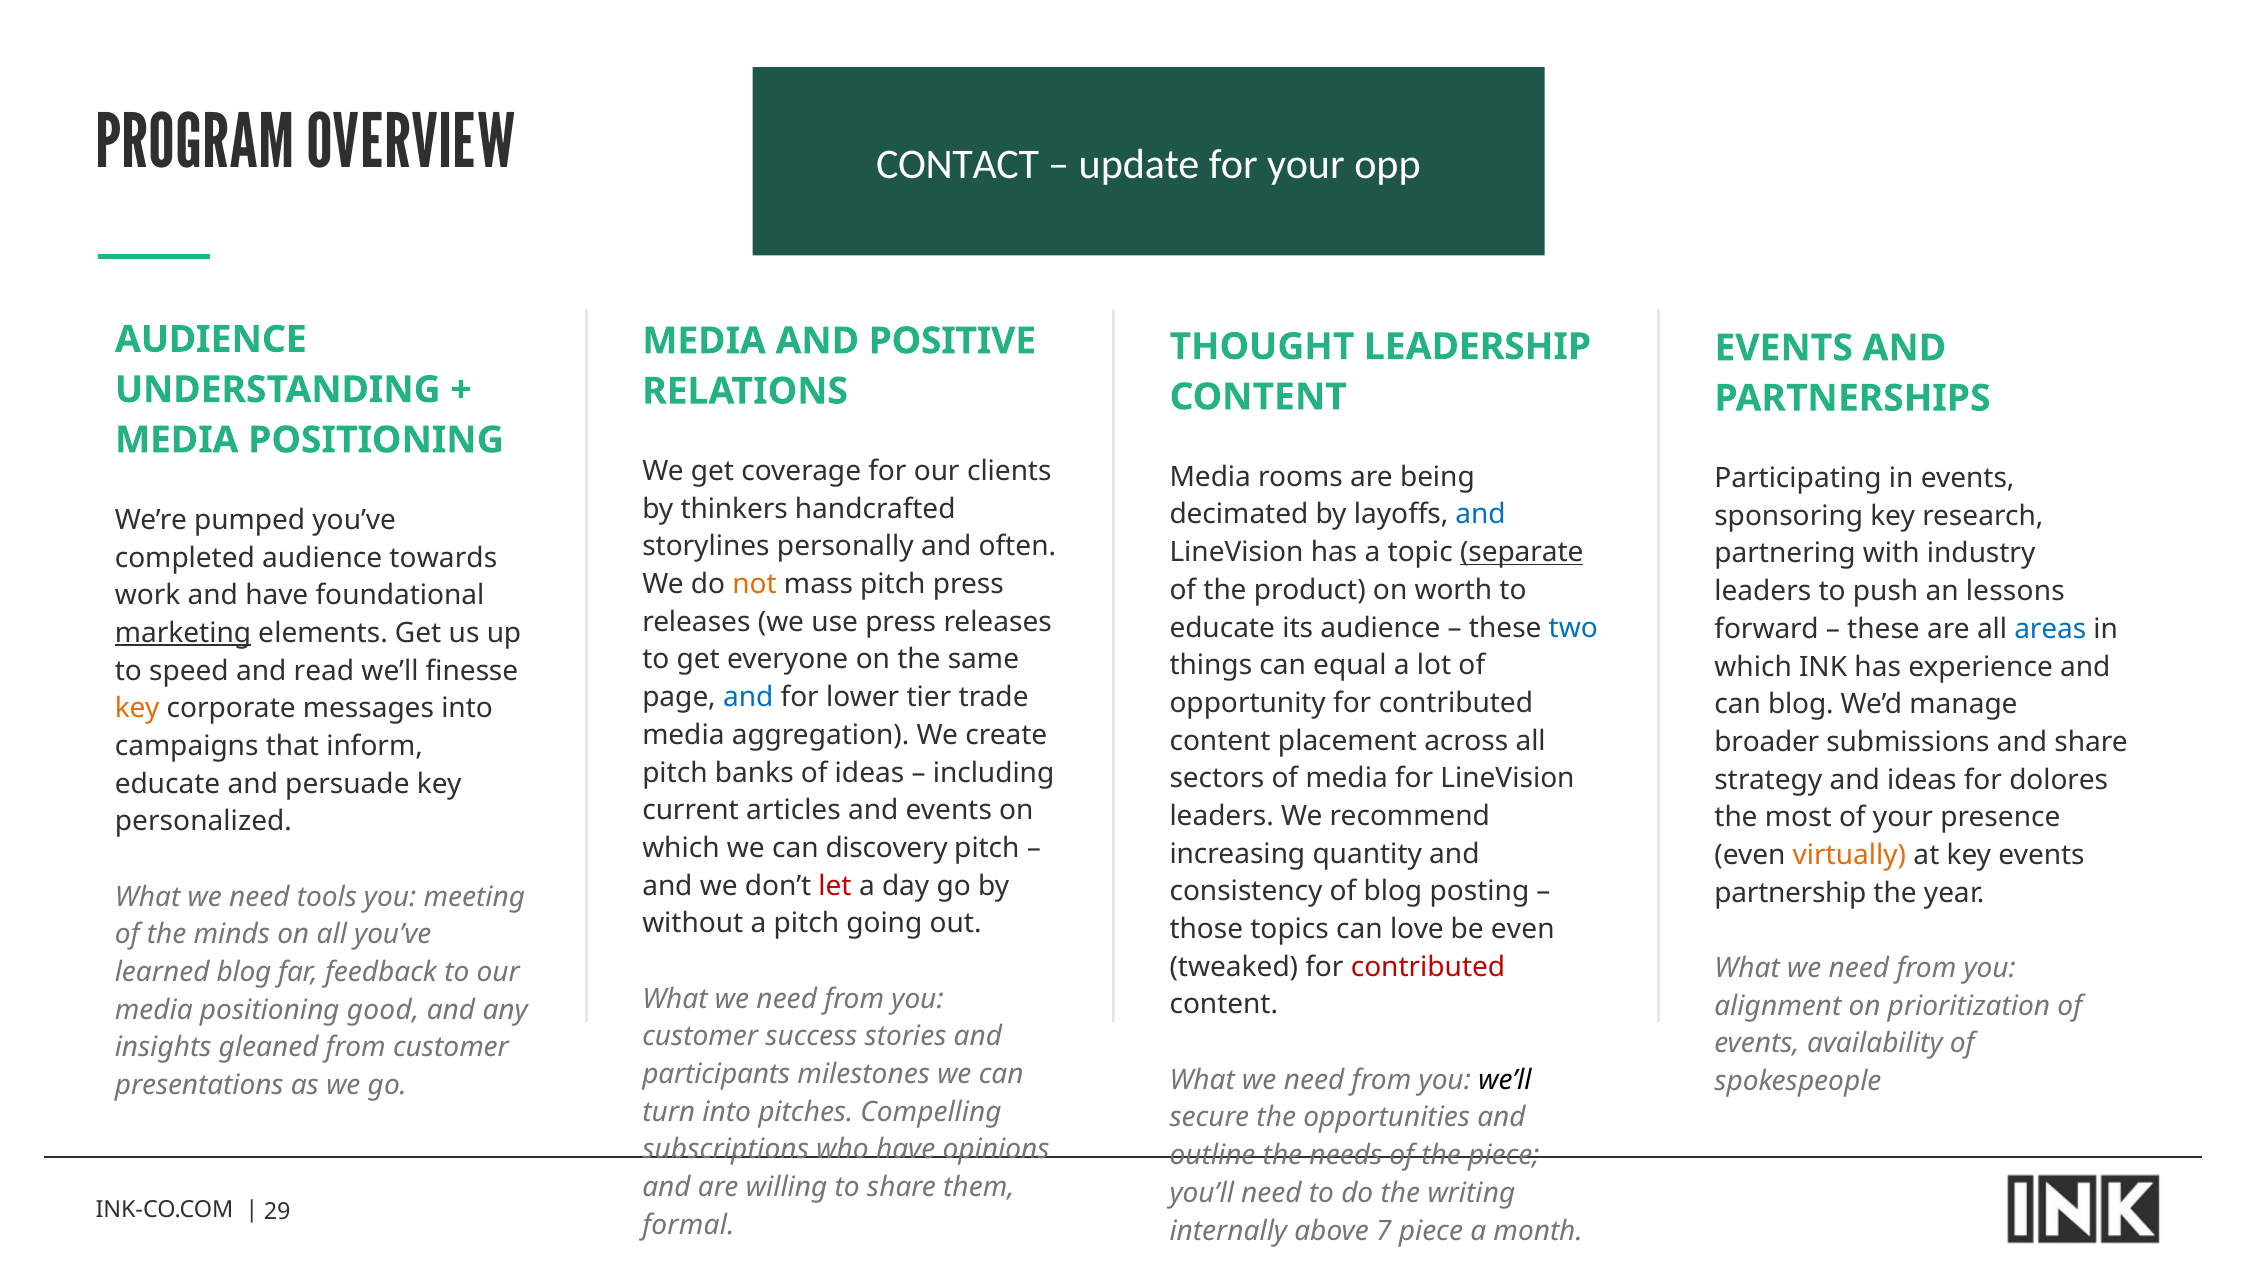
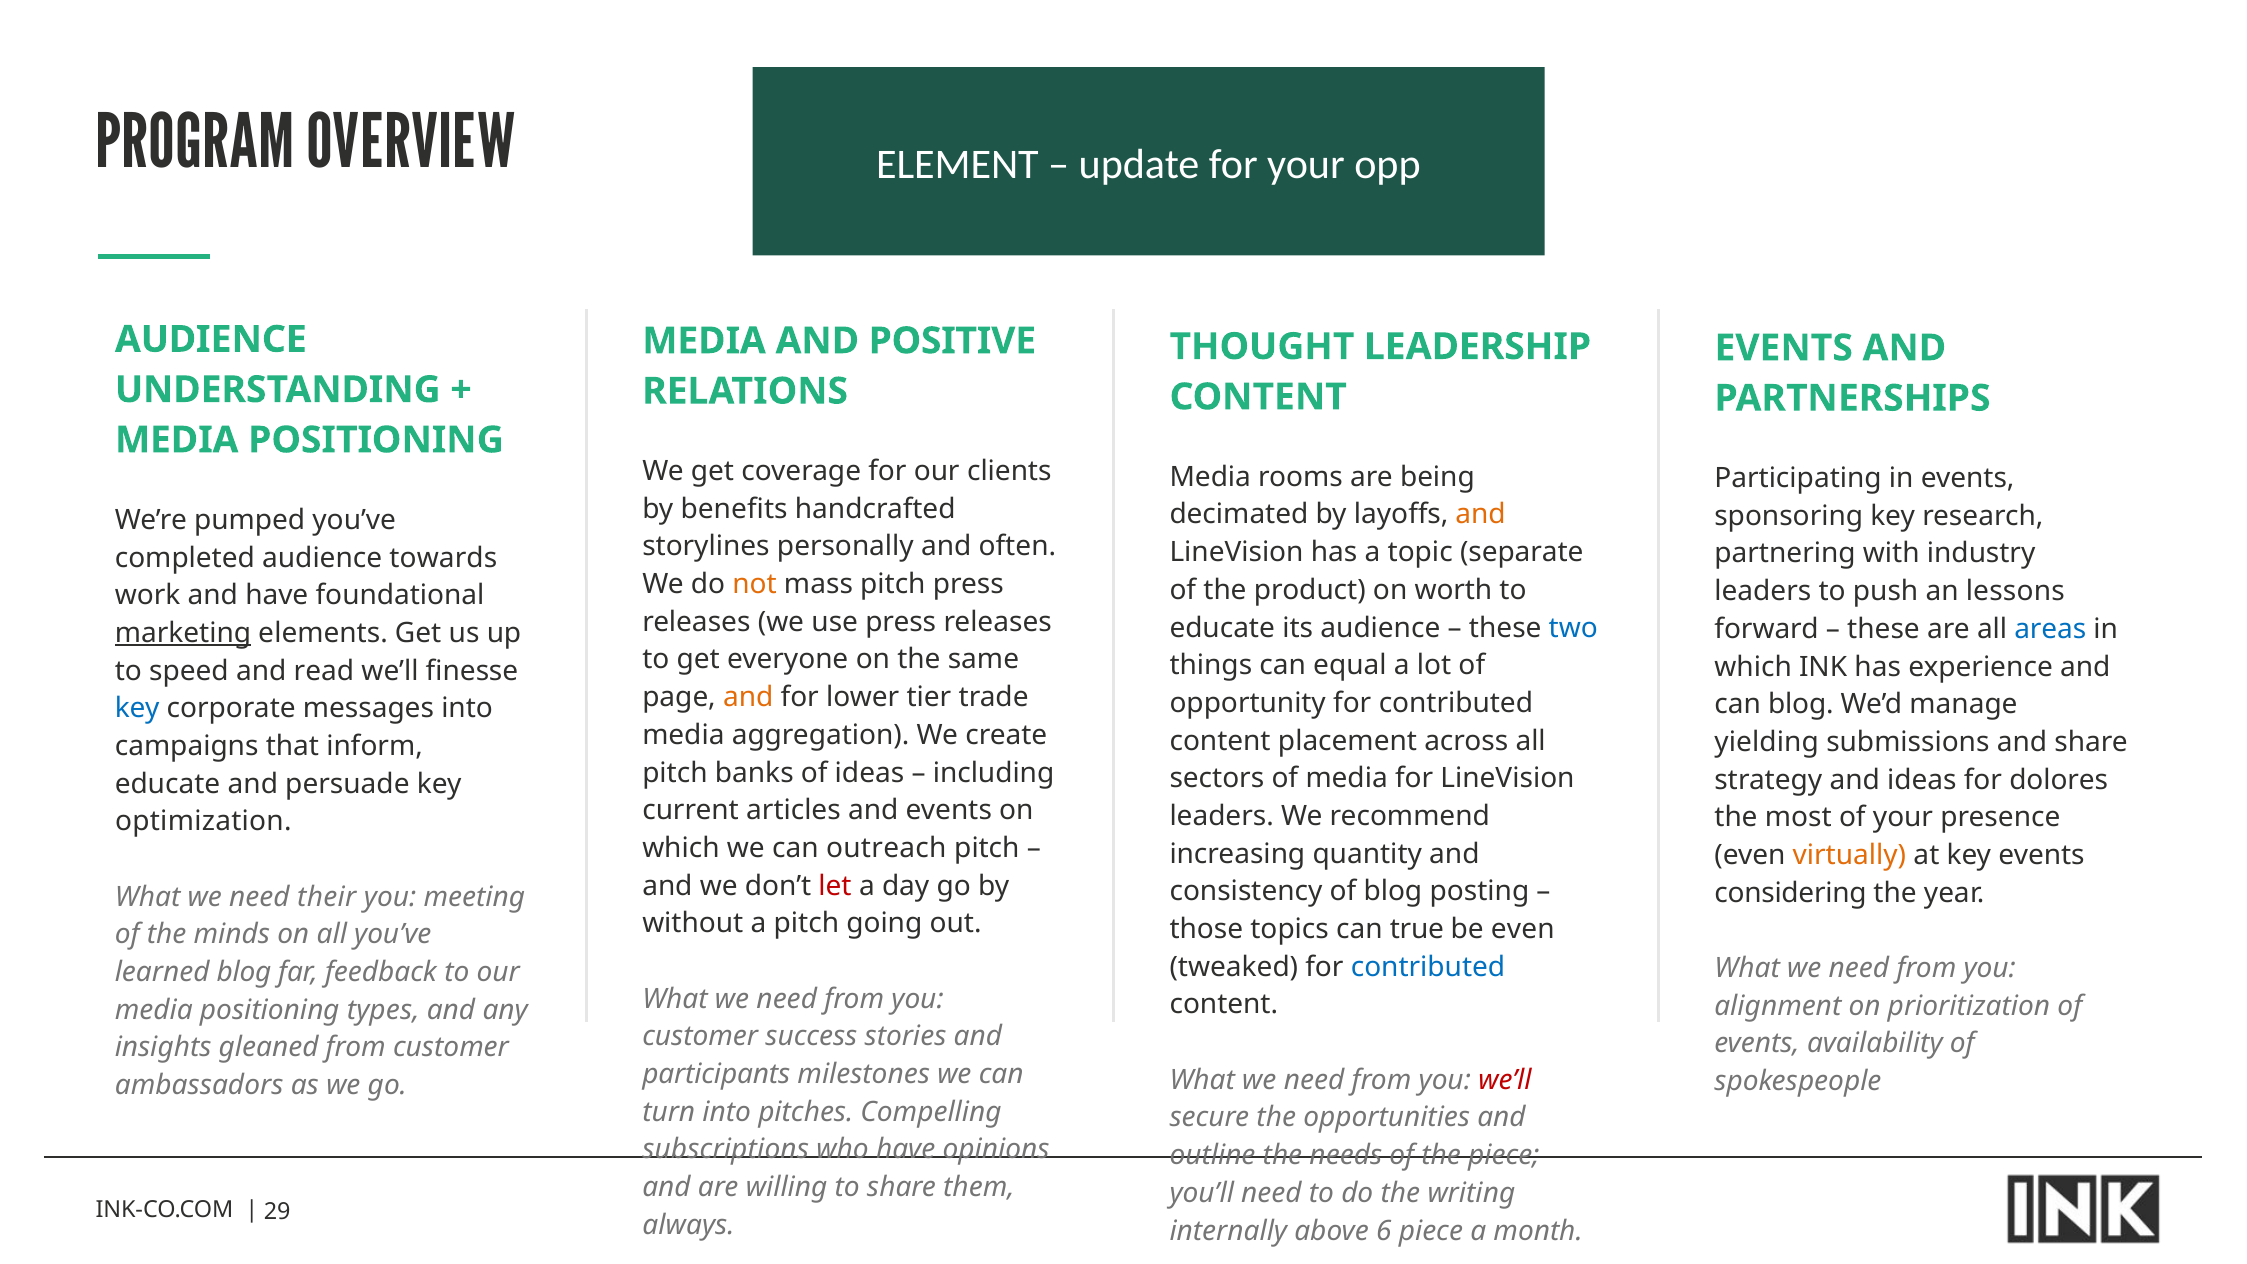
CONTACT: CONTACT -> ELEMENT
thinkers: thinkers -> benefits
and at (1481, 515) colour: blue -> orange
separate underline: present -> none
and at (748, 697) colour: blue -> orange
key at (137, 708) colour: orange -> blue
broader: broader -> yielding
personalized: personalized -> optimization
discovery: discovery -> outreach
partnership: partnership -> considering
tools: tools -> their
love: love -> true
contributed at (1428, 967) colour: red -> blue
good: good -> types
we’ll at (1505, 1080) colour: black -> red
presentations: presentations -> ambassadors
formal: formal -> always
7: 7 -> 6
